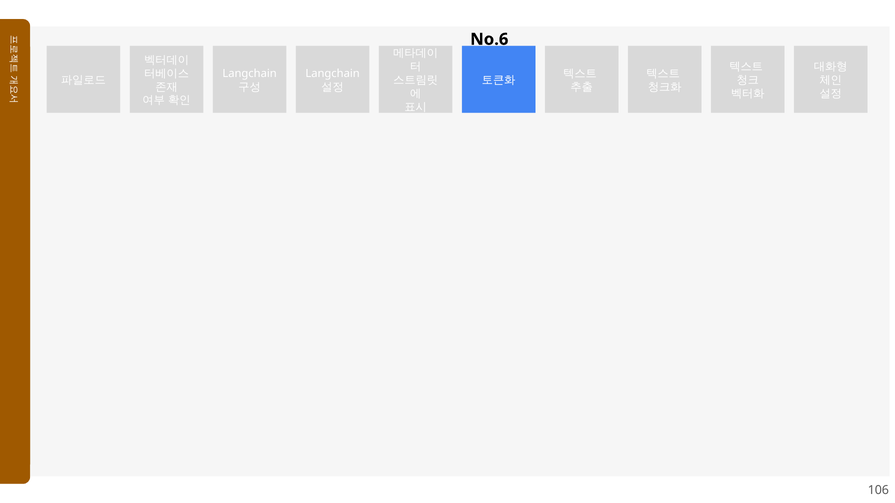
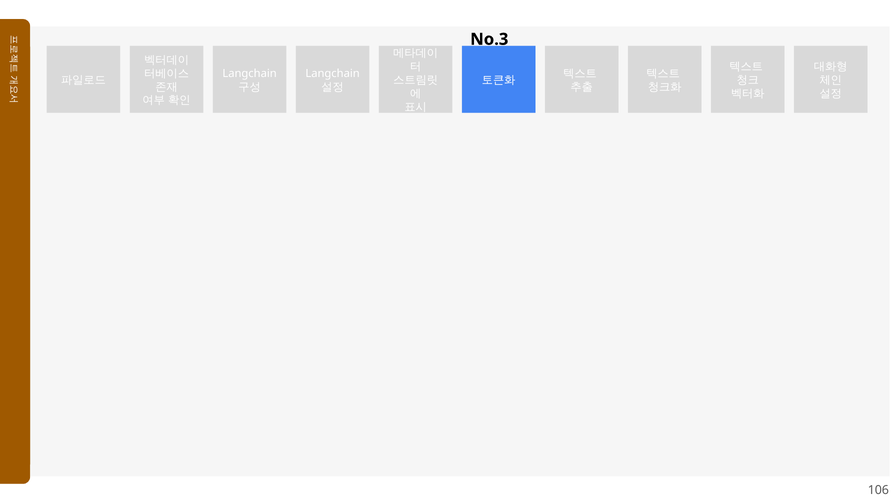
No.6: No.6 -> No.3
